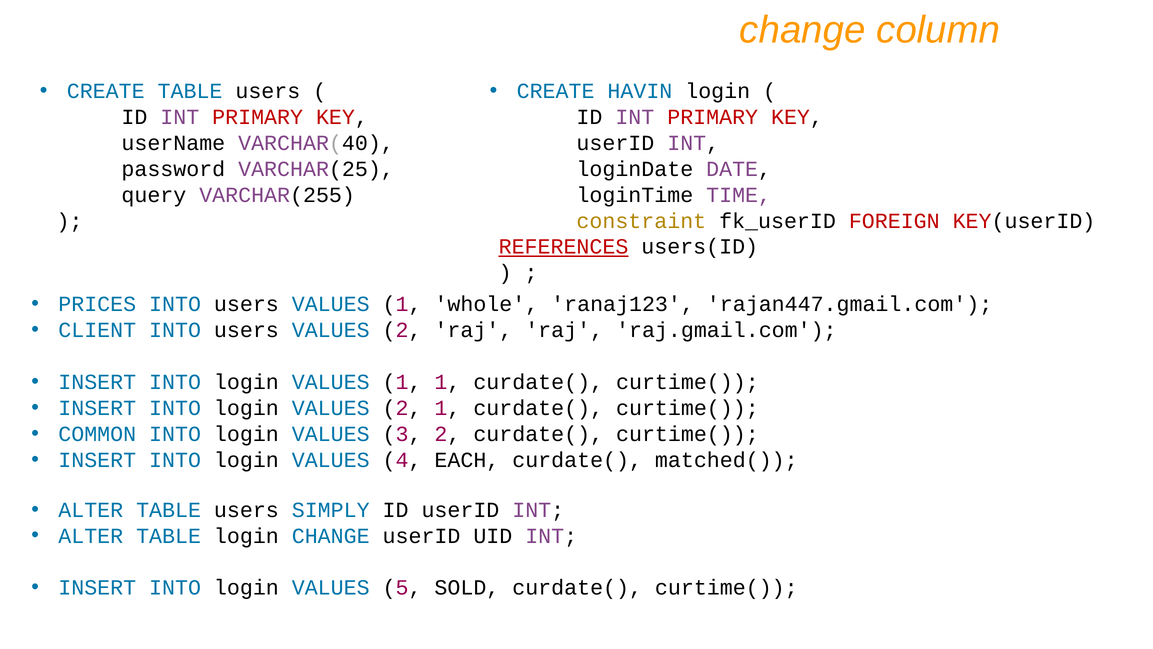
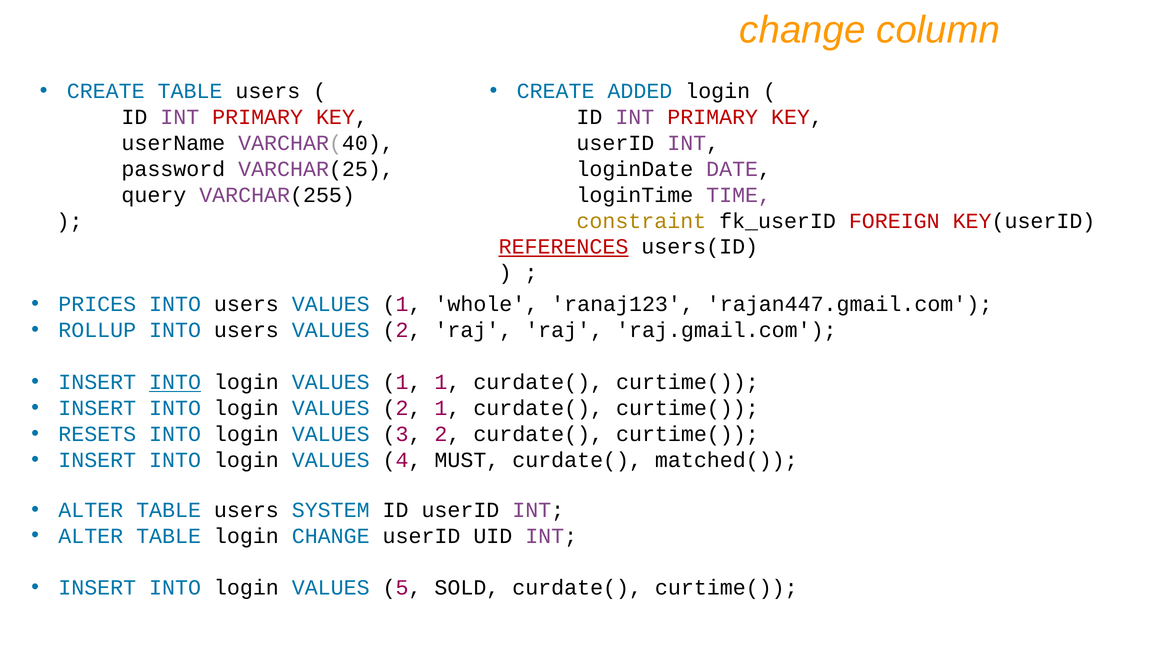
HAVIN: HAVIN -> ADDED
CLIENT: CLIENT -> ROLLUP
INTO at (175, 382) underline: none -> present
COMMON: COMMON -> RESETS
EACH: EACH -> MUST
SIMPLY: SIMPLY -> SYSTEM
